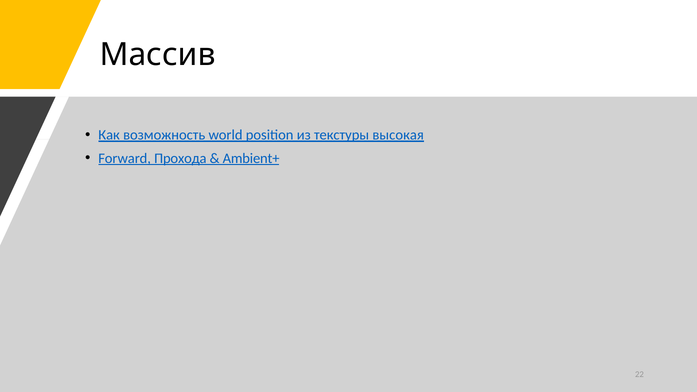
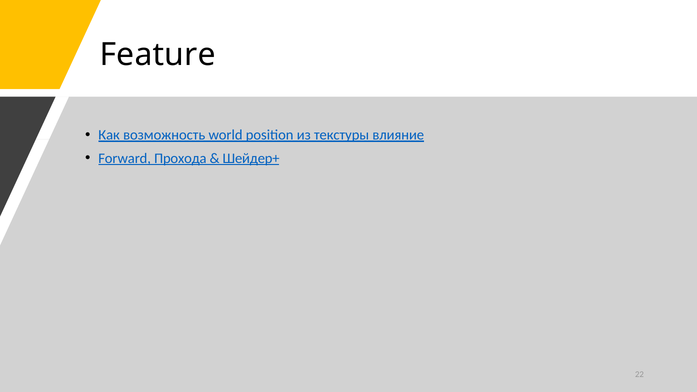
Массив: Массив -> Feature
высокая: высокая -> влияние
Ambient+: Ambient+ -> Шейдер+
